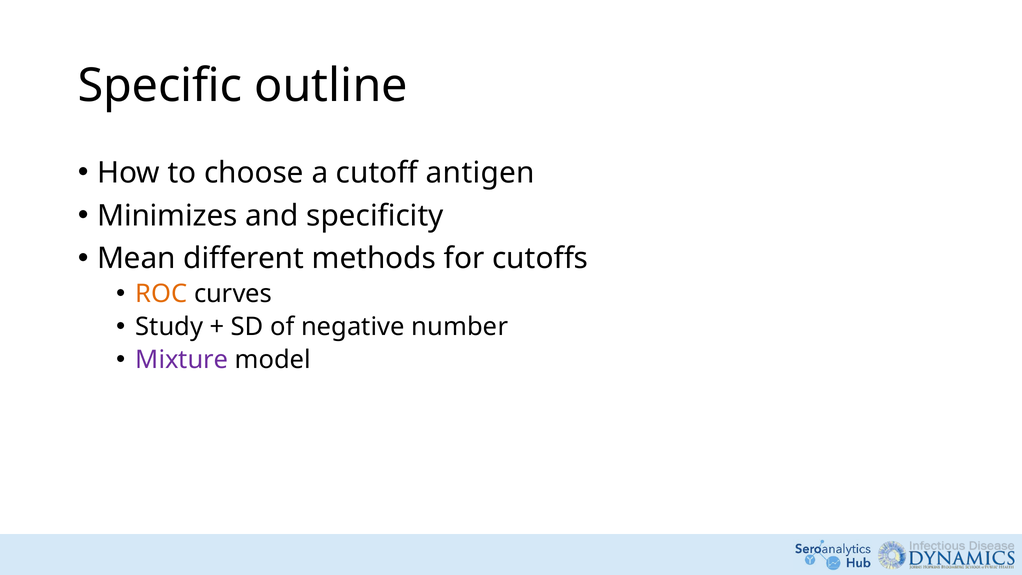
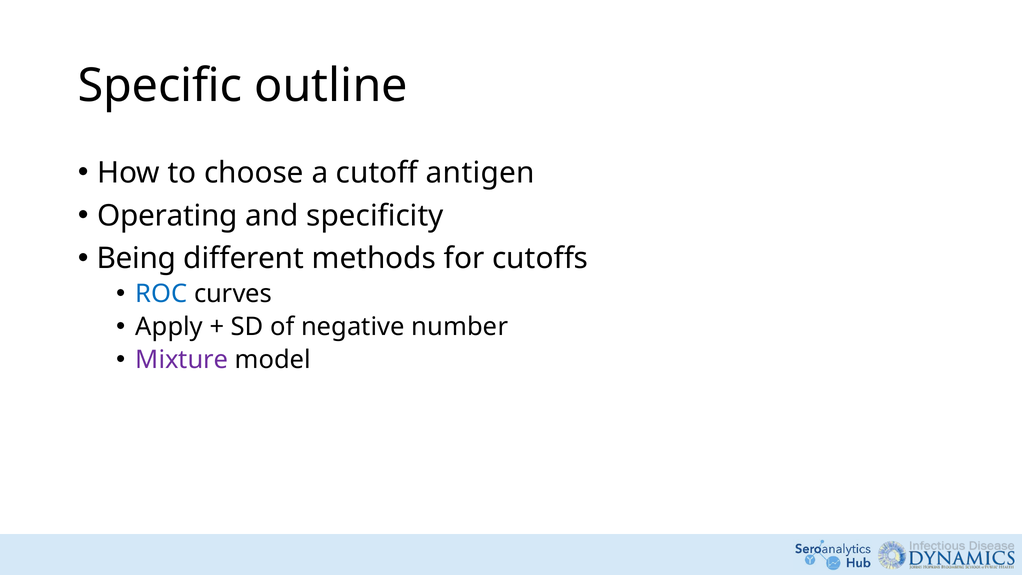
Minimizes: Minimizes -> Operating
Mean: Mean -> Being
ROC colour: orange -> blue
Study: Study -> Apply
